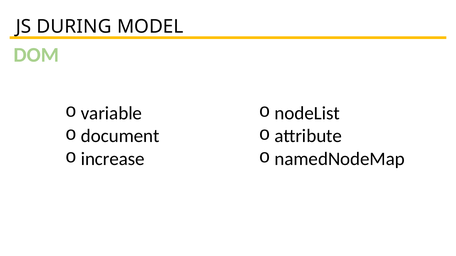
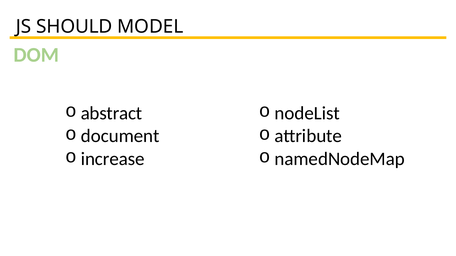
DURING: DURING -> SHOULD
variable: variable -> abstract
